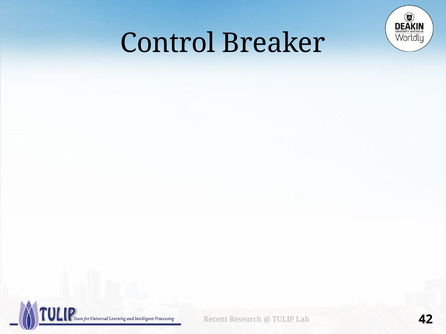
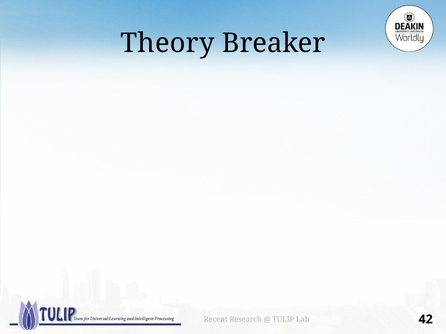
Control: Control -> Theory
